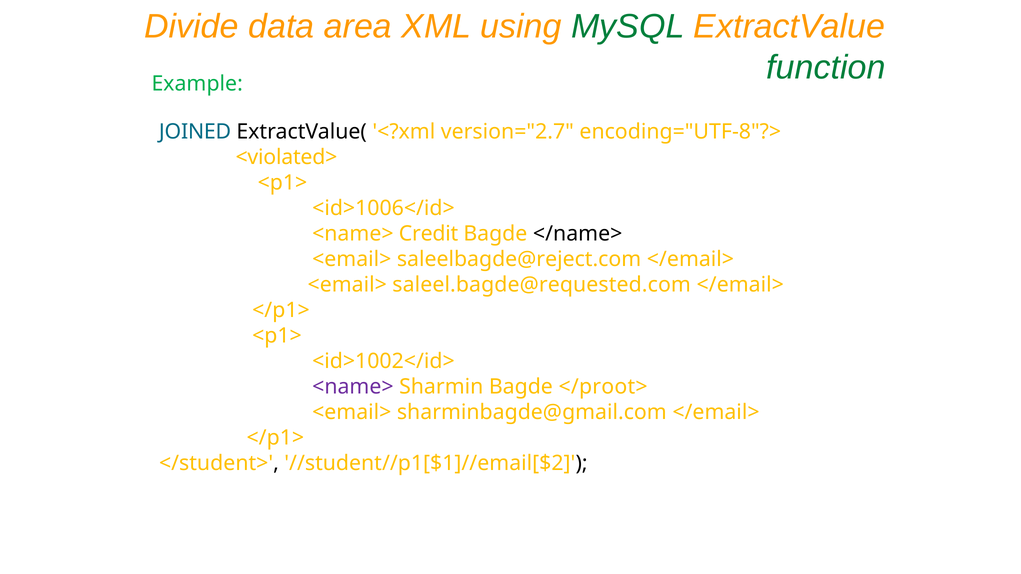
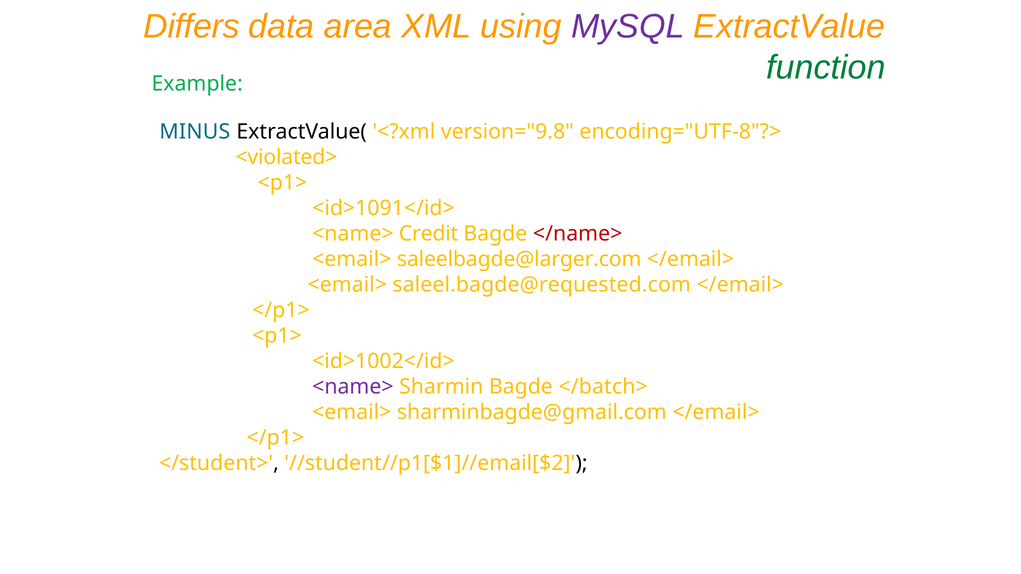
Divide: Divide -> Differs
MySQL colour: green -> purple
JOINED: JOINED -> MINUS
version="2.7: version="2.7 -> version="9.8
<id>1006</id>: <id>1006</id> -> <id>1091</id>
</name> colour: black -> red
saleelbagde@reject.com: saleelbagde@reject.com -> saleelbagde@larger.com
</proot>: </proot> -> </batch>
